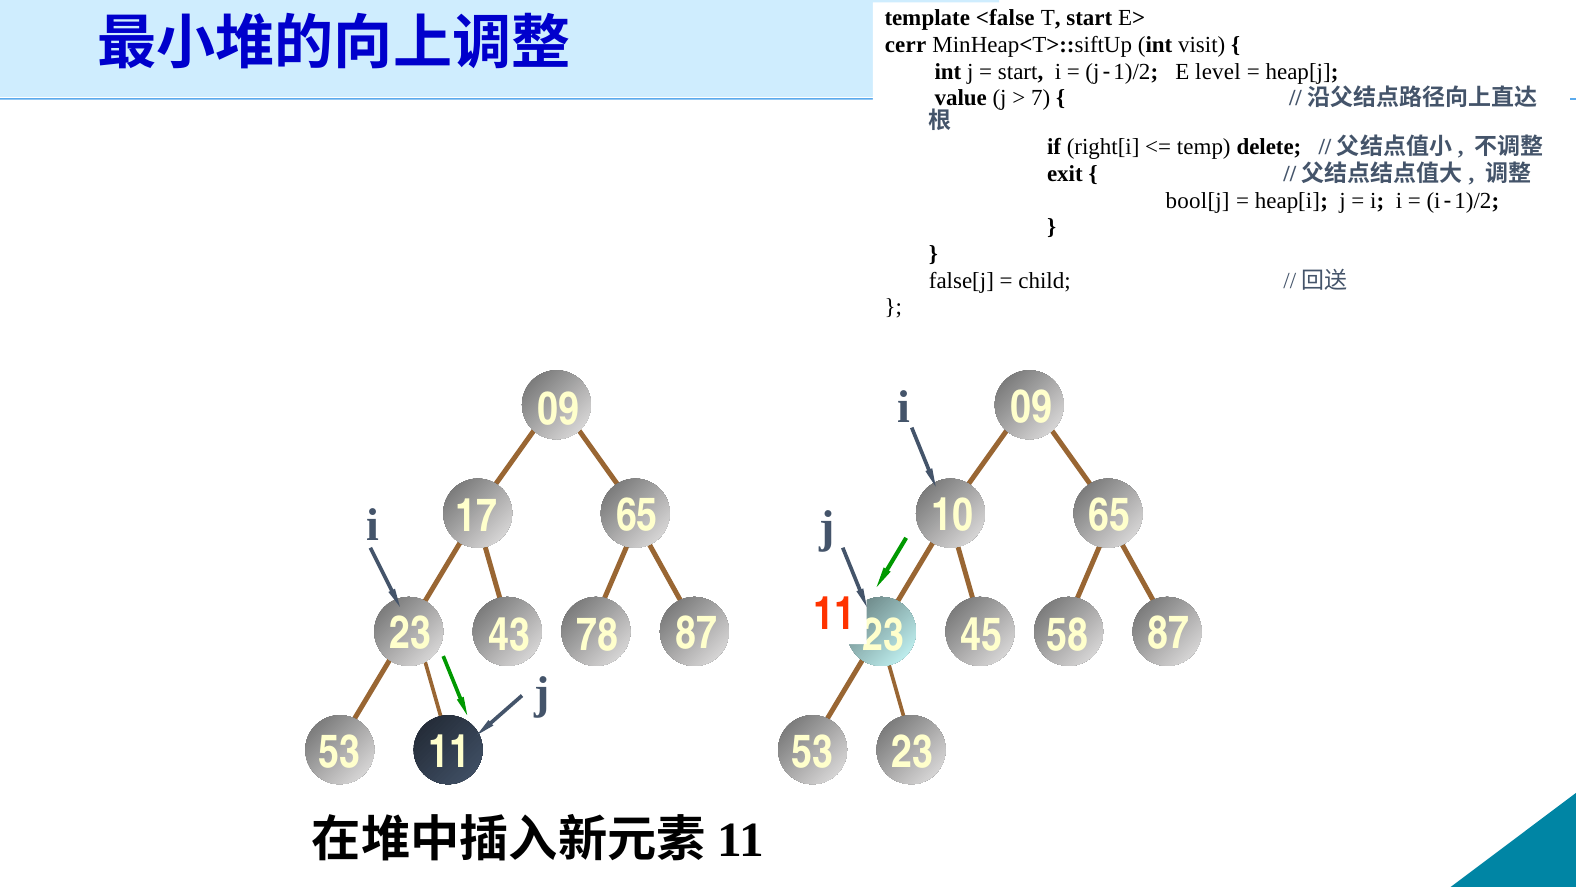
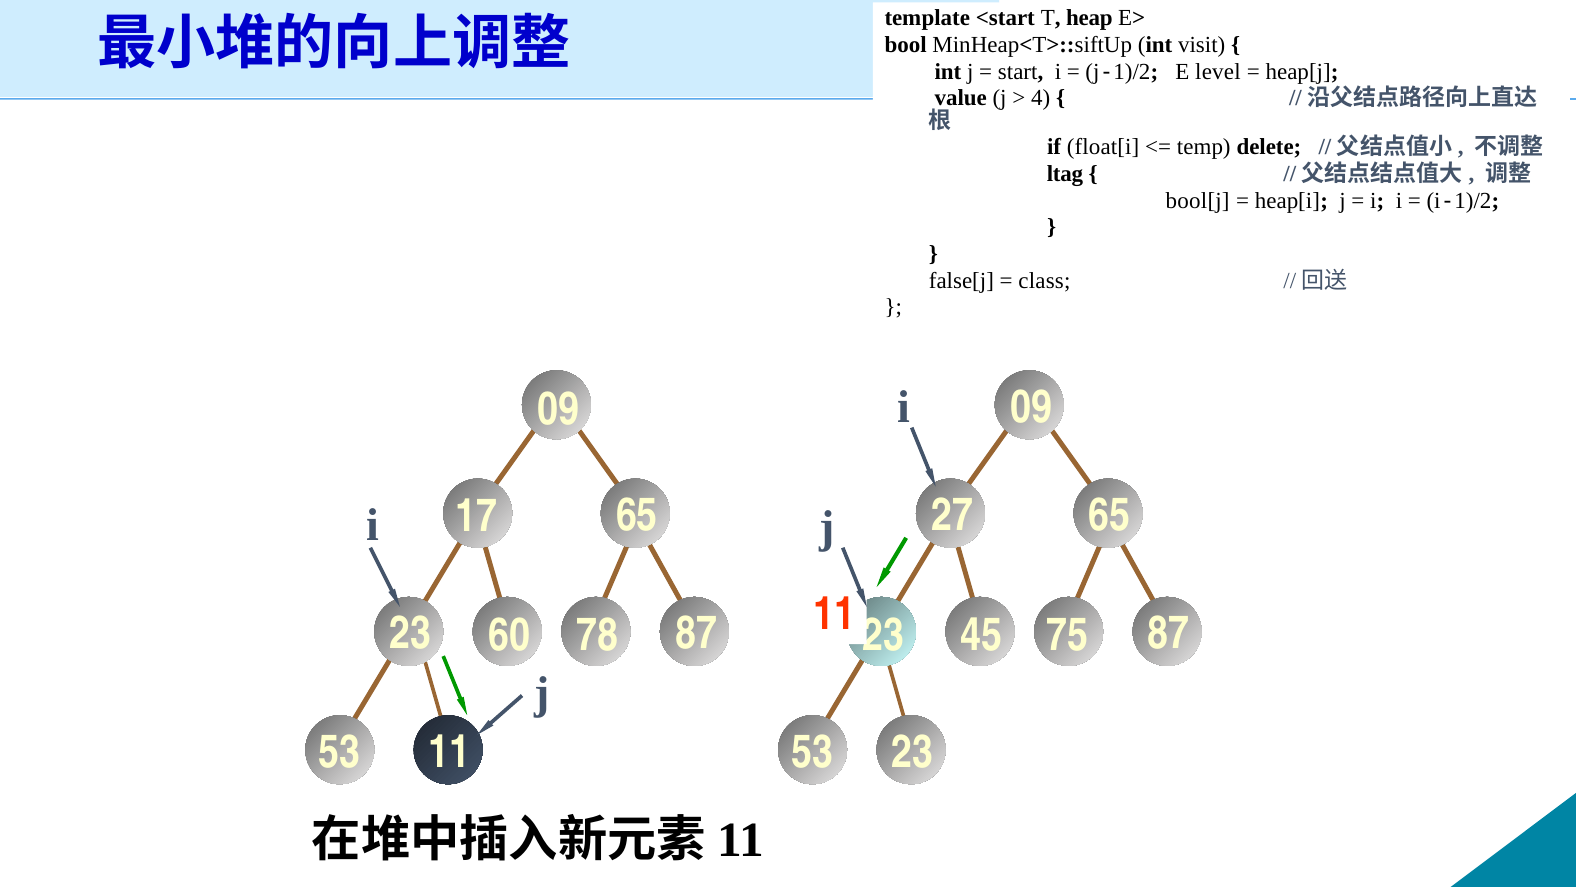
<false: <false -> <start
T start: start -> heap
cerr: cerr -> bool
7: 7 -> 4
right[i: right[i -> float[i
exit: exit -> ltag
child: child -> class
10: 10 -> 27
43: 43 -> 60
58: 58 -> 75
